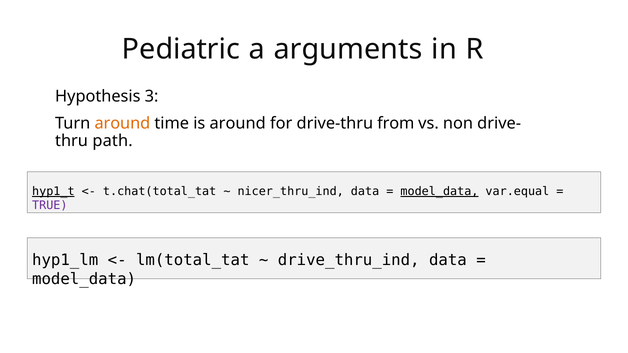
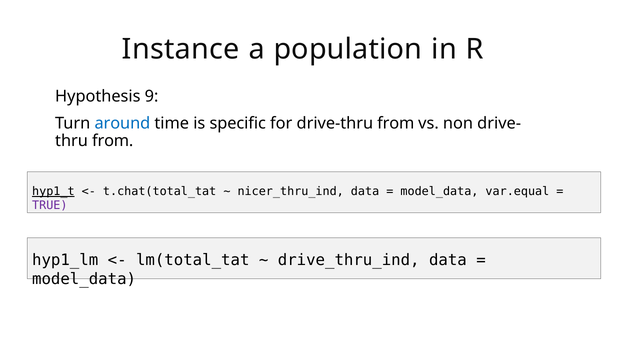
Pediatric: Pediatric -> Instance
arguments: arguments -> population
3: 3 -> 9
around at (122, 123) colour: orange -> blue
is around: around -> specific
path at (113, 141): path -> from
model_data at (439, 191) underline: present -> none
